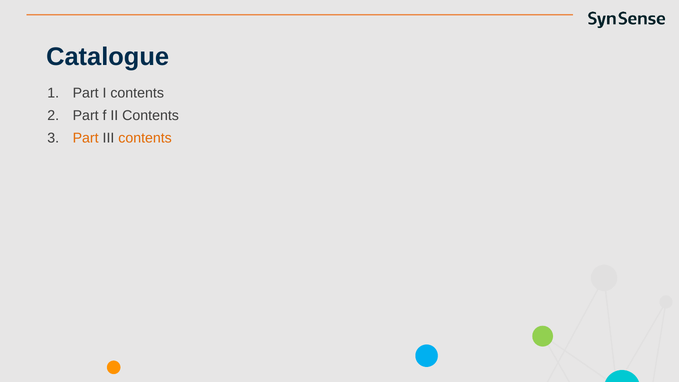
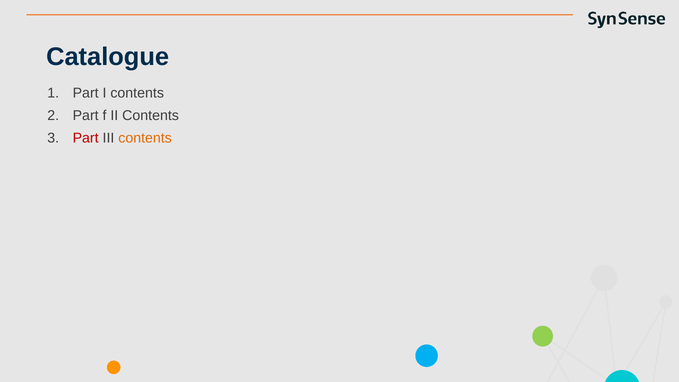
Part at (86, 138) colour: orange -> red
